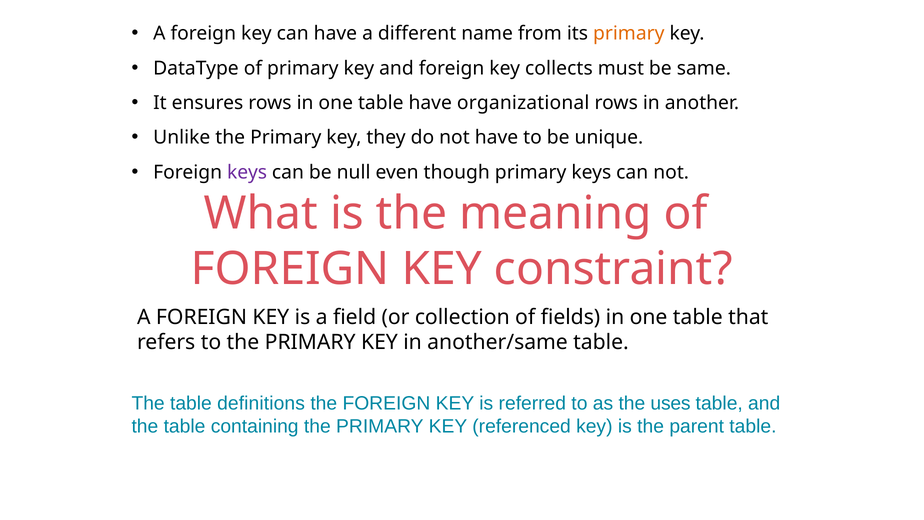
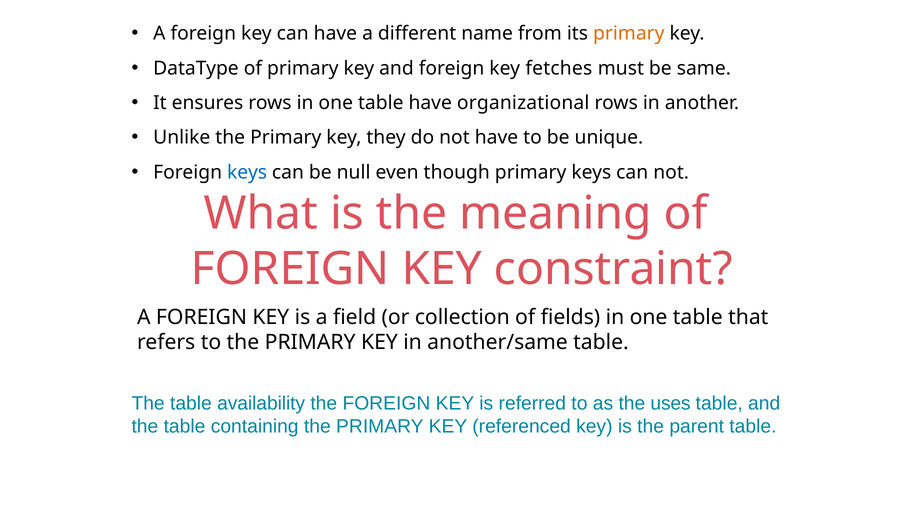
collects: collects -> fetches
keys at (247, 172) colour: purple -> blue
definitions: definitions -> availability
